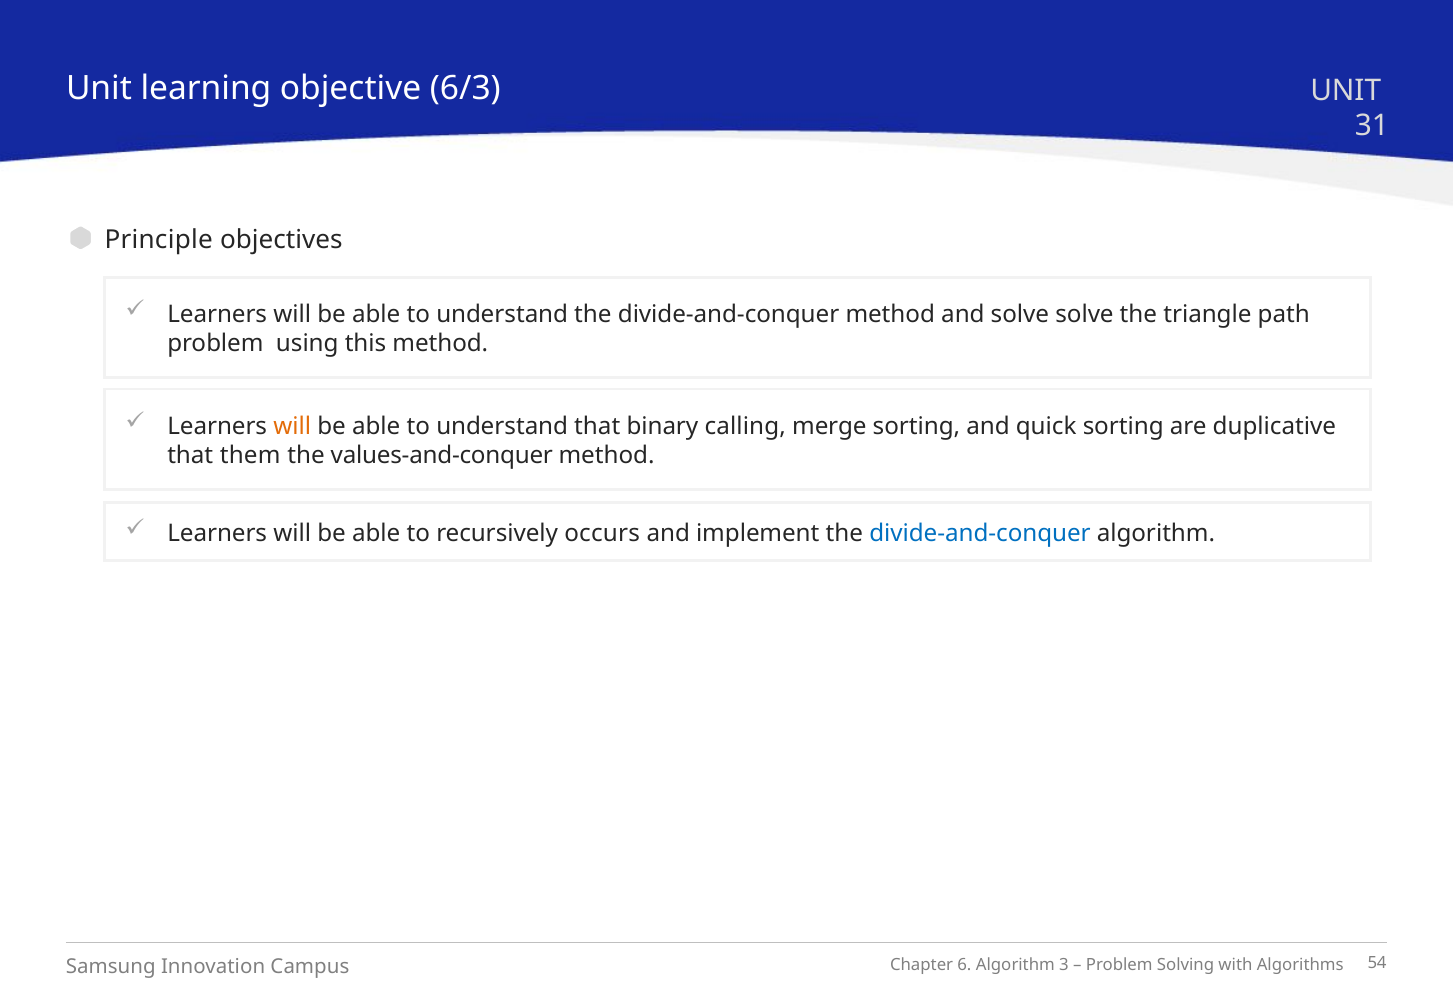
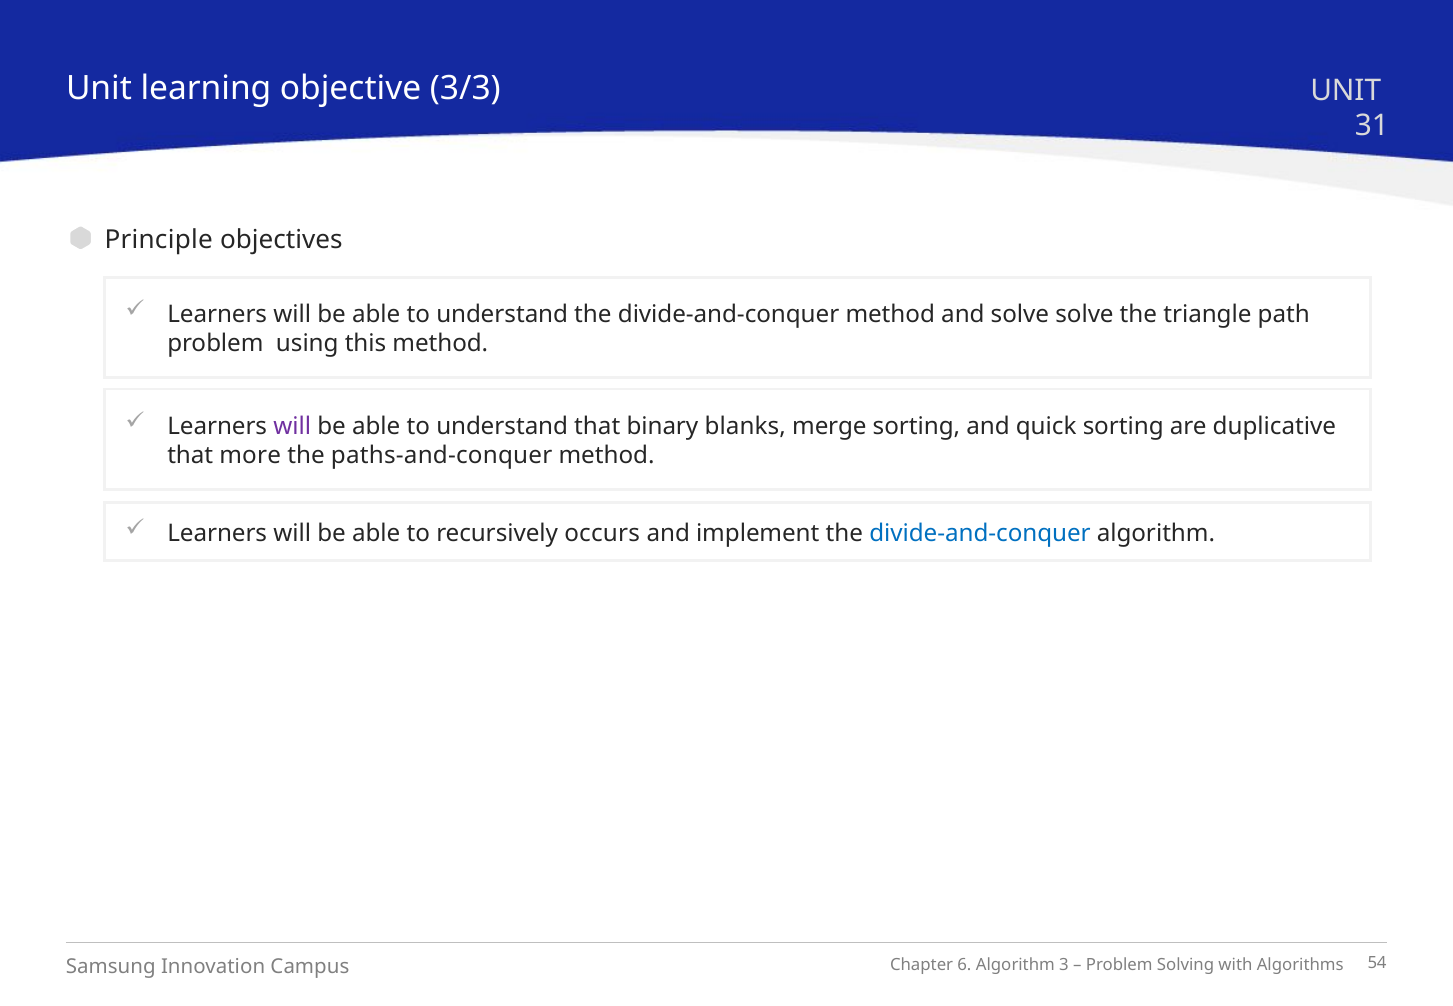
6/3: 6/3 -> 3/3
will at (292, 426) colour: orange -> purple
calling: calling -> blanks
them: them -> more
values-and-conquer: values-and-conquer -> paths-and-conquer
